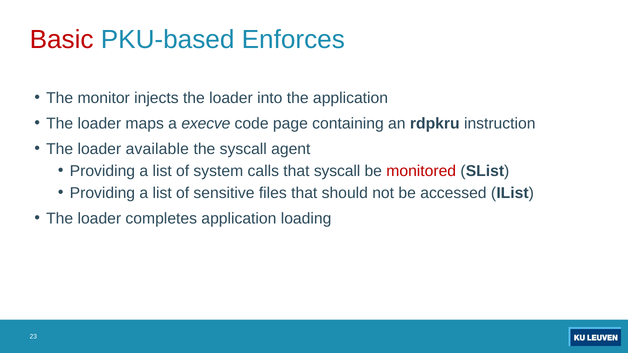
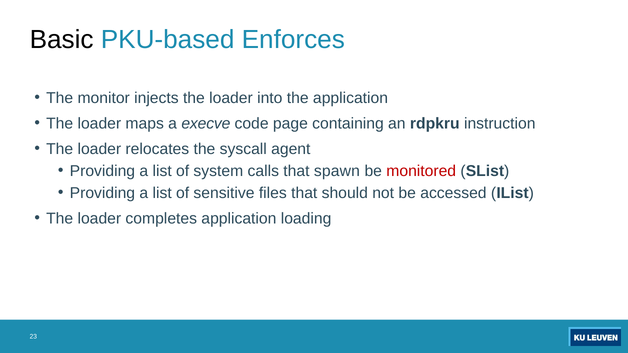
Basic colour: red -> black
available: available -> relocates
that syscall: syscall -> spawn
